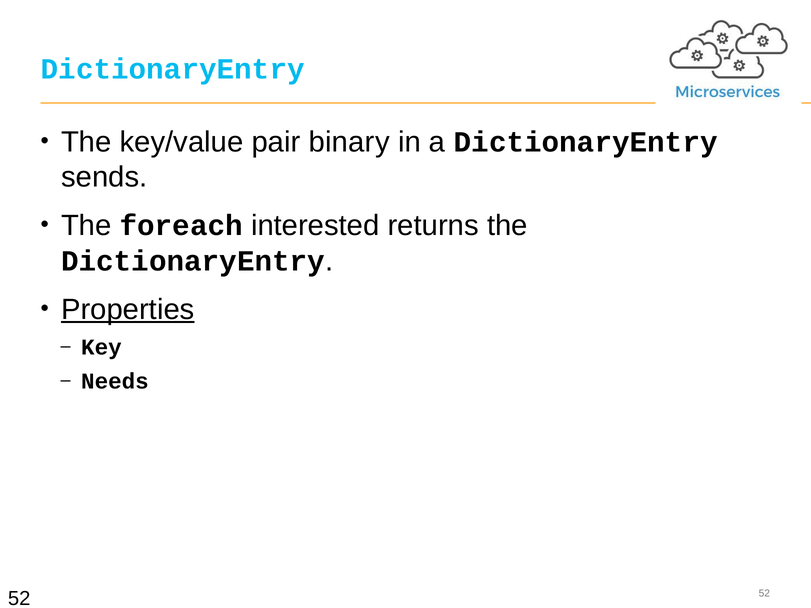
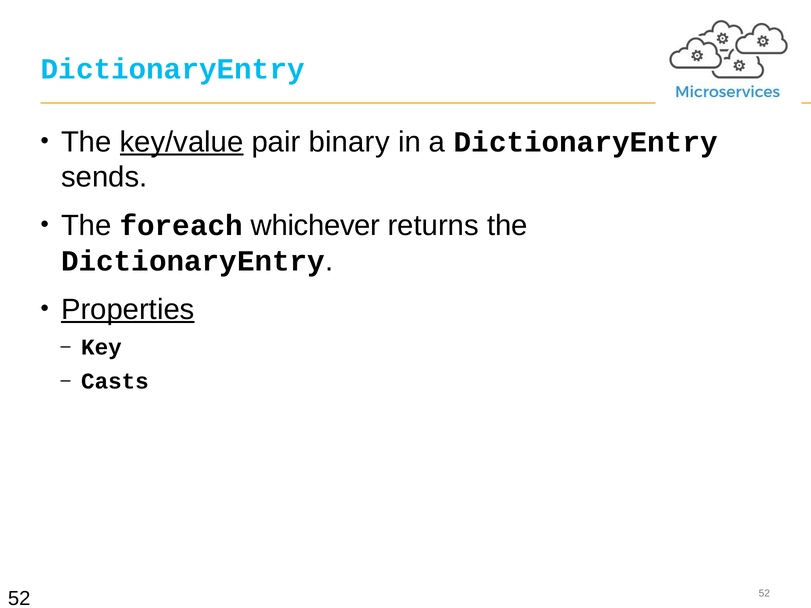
key/value underline: none -> present
interested: interested -> whichever
Needs: Needs -> Casts
